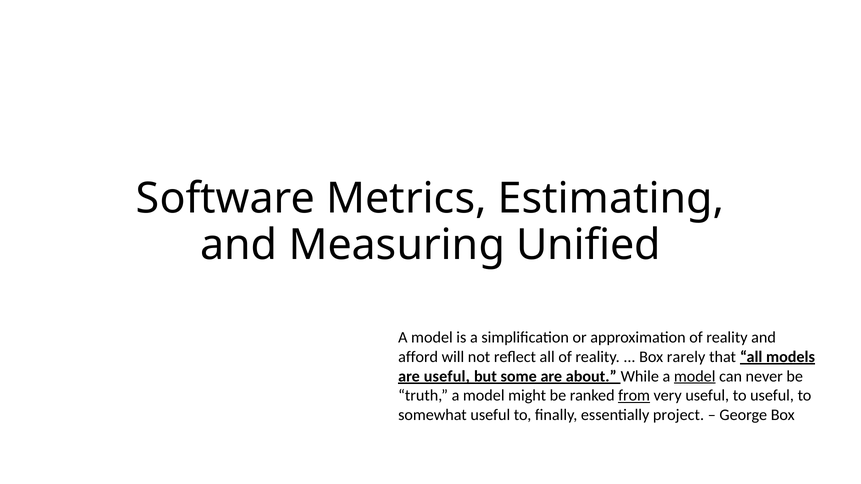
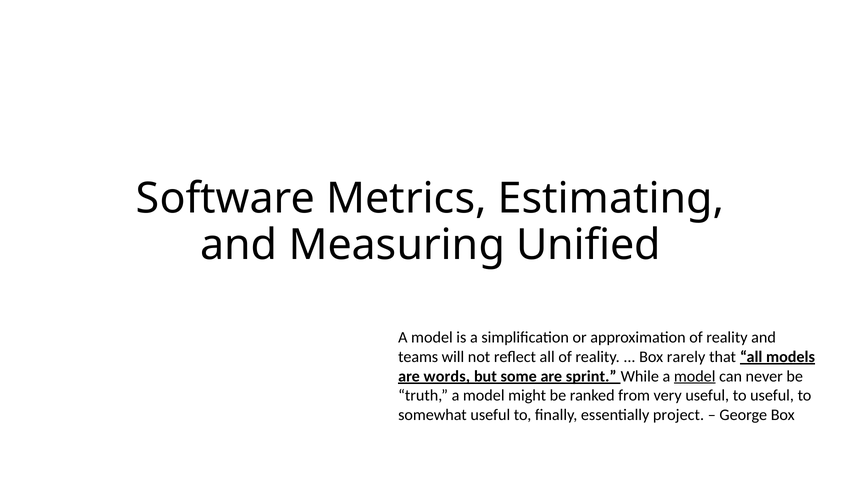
afford: afford -> teams
are useful: useful -> words
about: about -> sprint
from underline: present -> none
